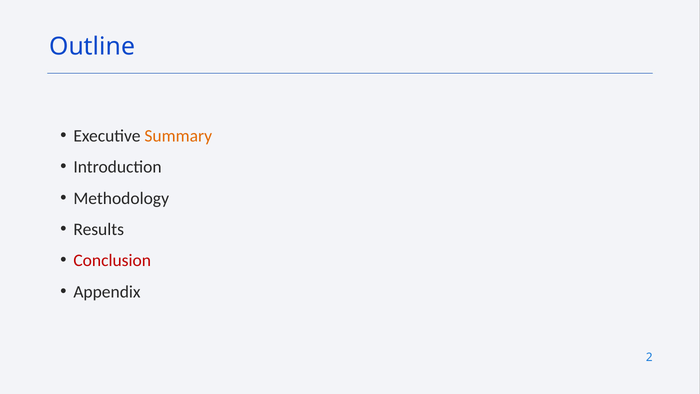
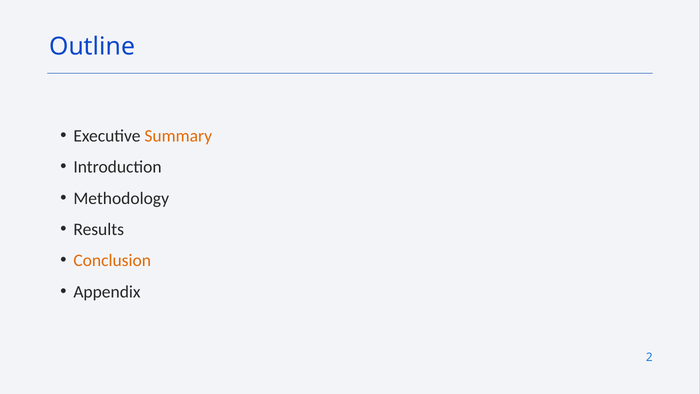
Conclusion colour: red -> orange
